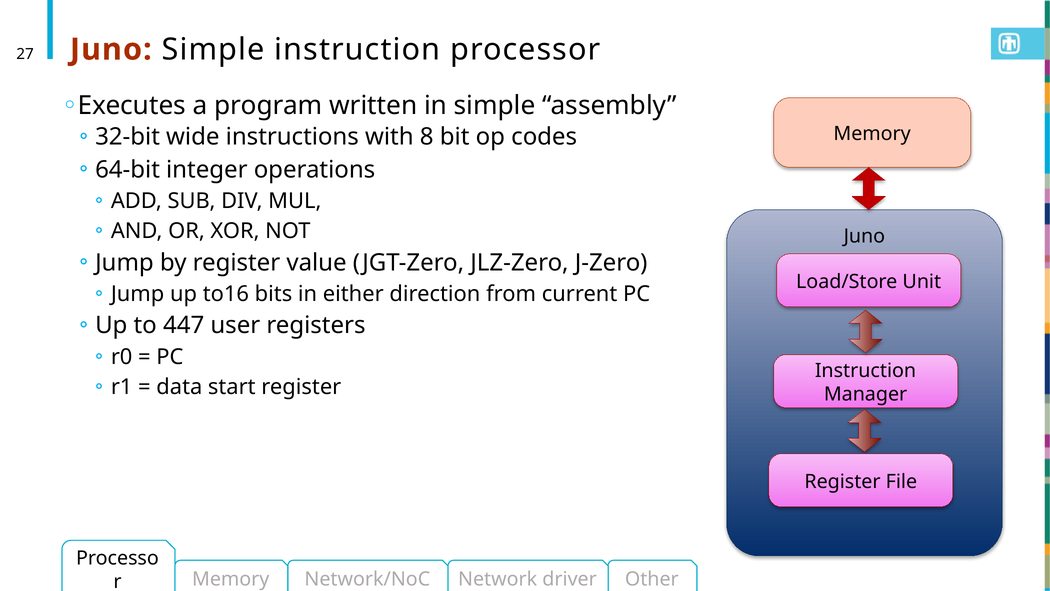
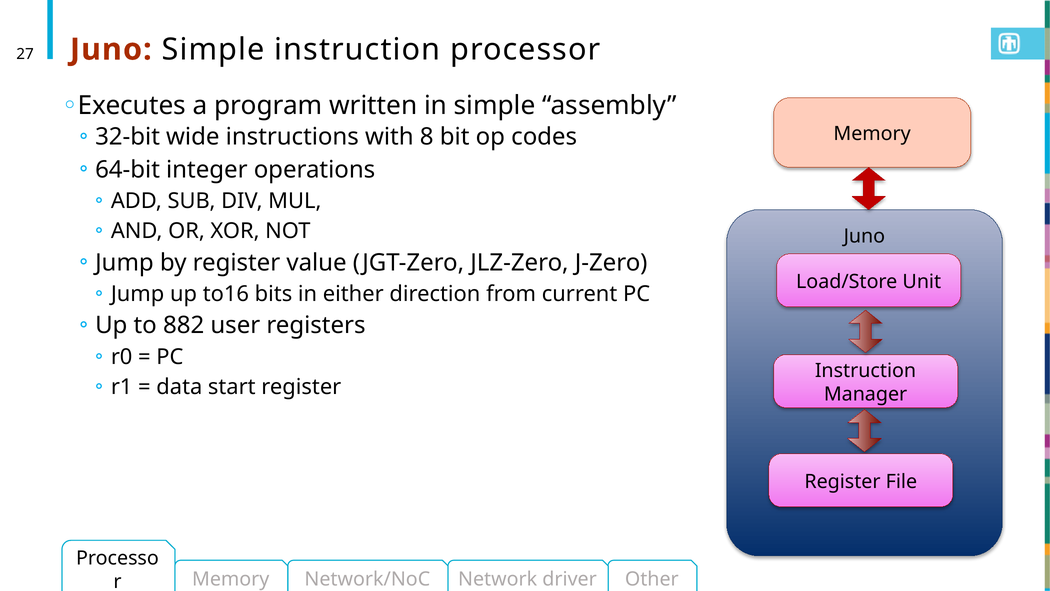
447: 447 -> 882
